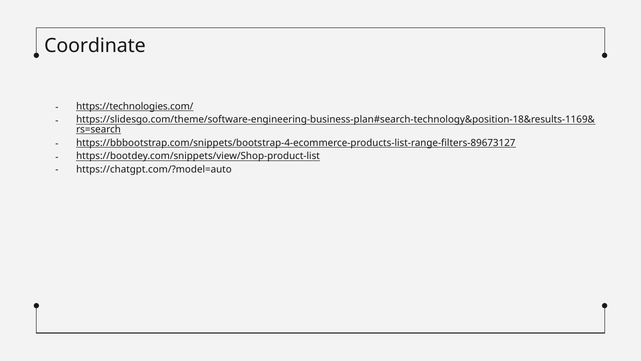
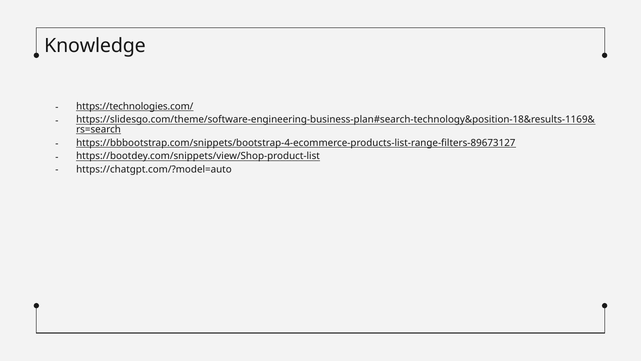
Coordinate: Coordinate -> Knowledge
